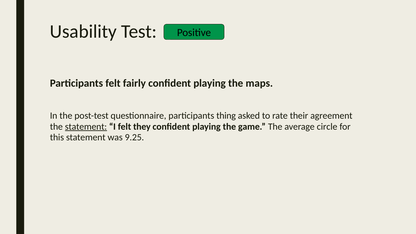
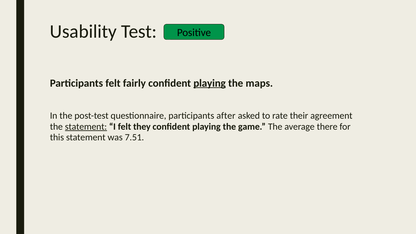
playing at (210, 83) underline: none -> present
thing: thing -> after
circle: circle -> there
9.25: 9.25 -> 7.51
